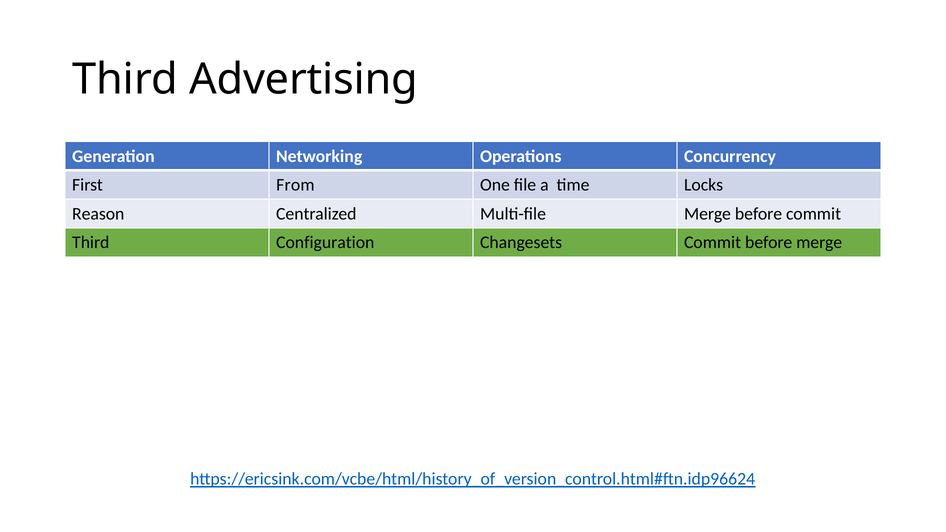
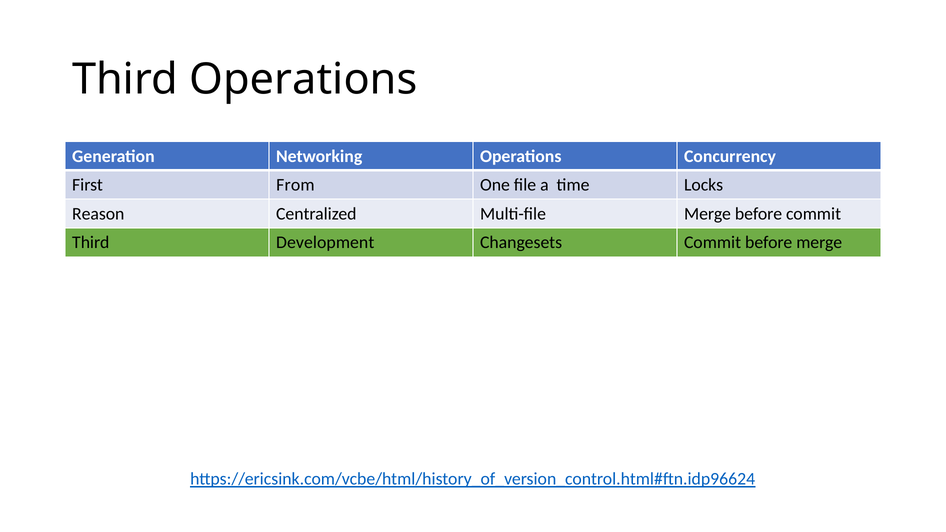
Third Advertising: Advertising -> Operations
Configuration: Configuration -> Development
